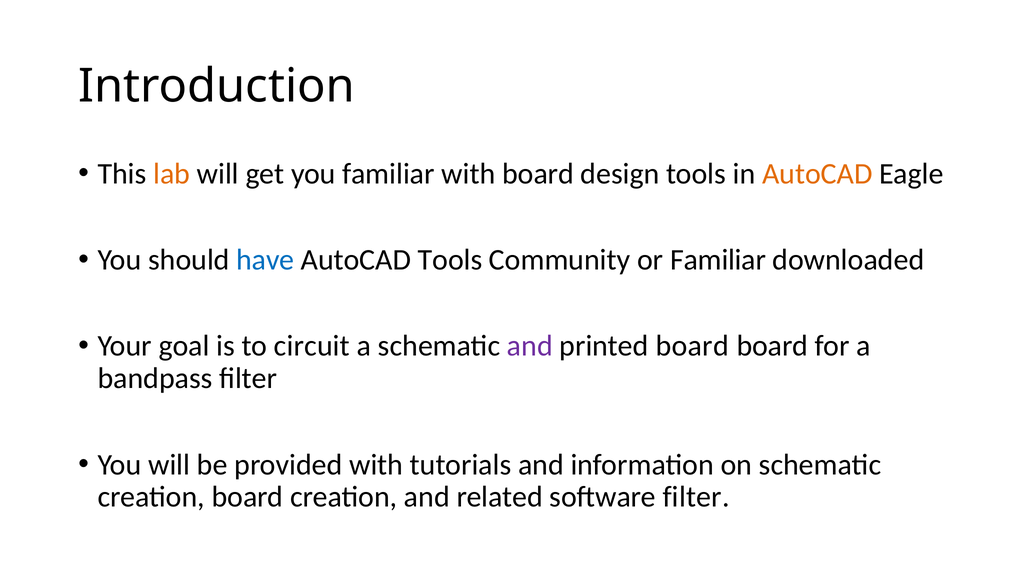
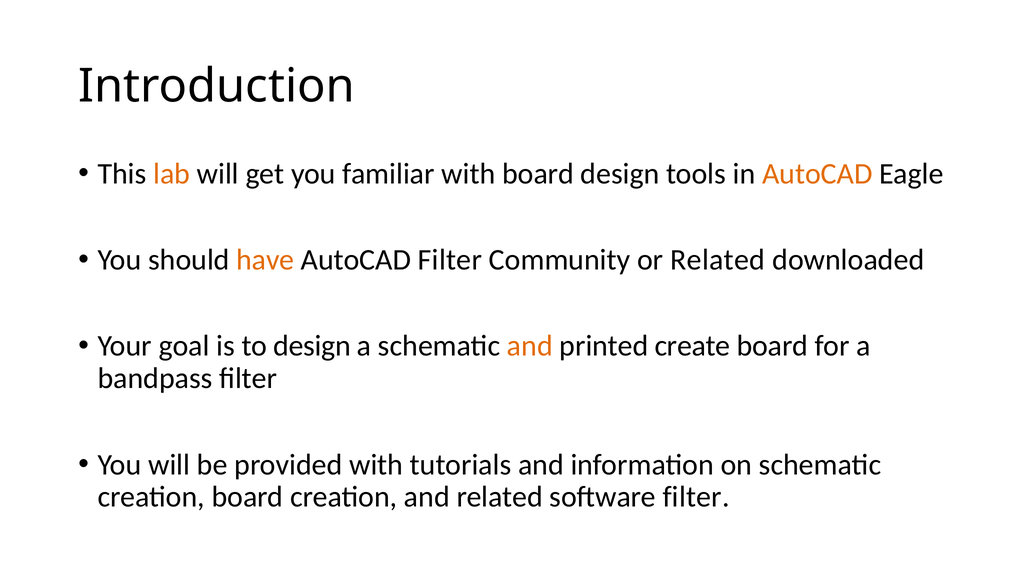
have colour: blue -> orange
AutoCAD Tools: Tools -> Filter
or Familiar: Familiar -> Related
to circuit: circuit -> design
and at (530, 346) colour: purple -> orange
printed board: board -> create
